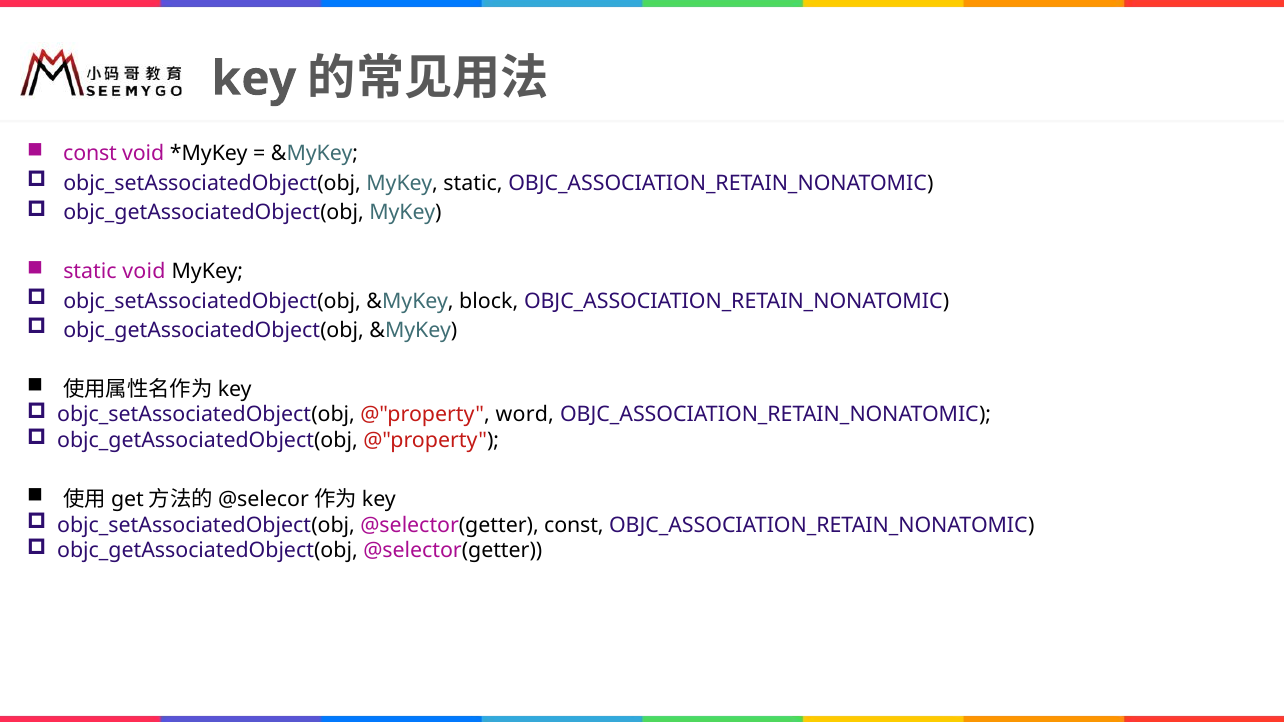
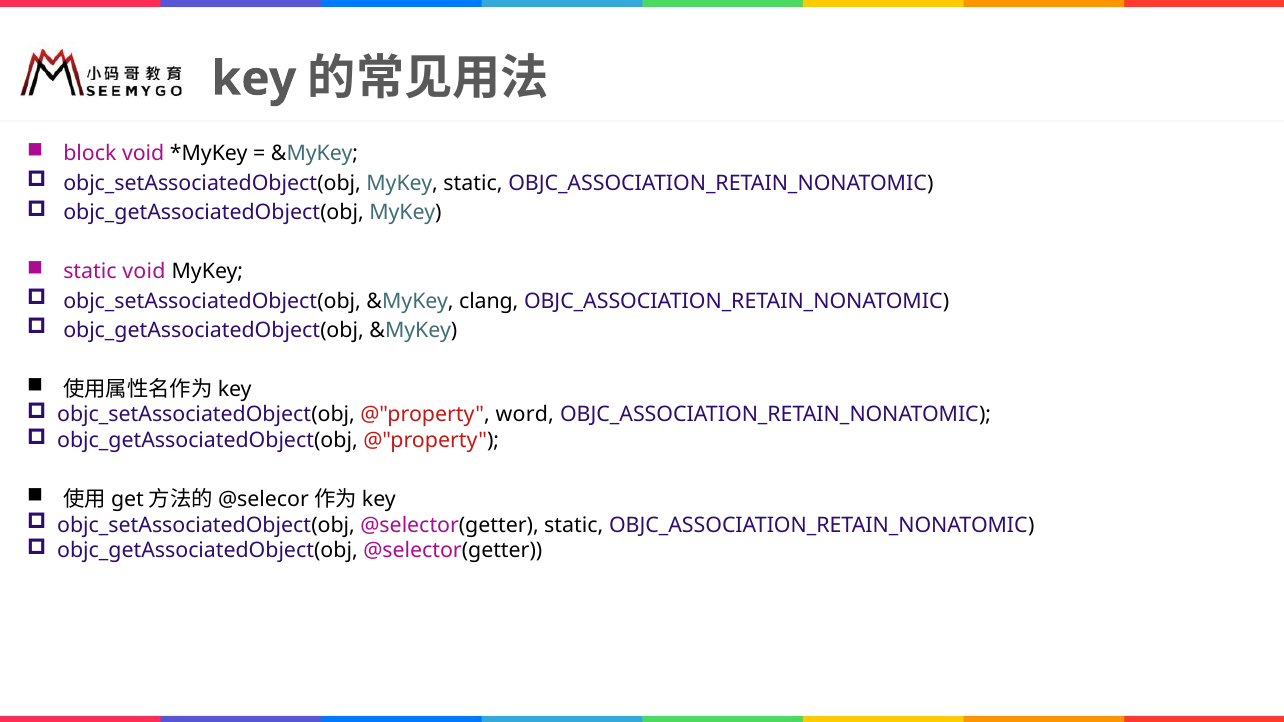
const at (90, 154): const -> block
block: block -> clang
@selector(getter const: const -> static
